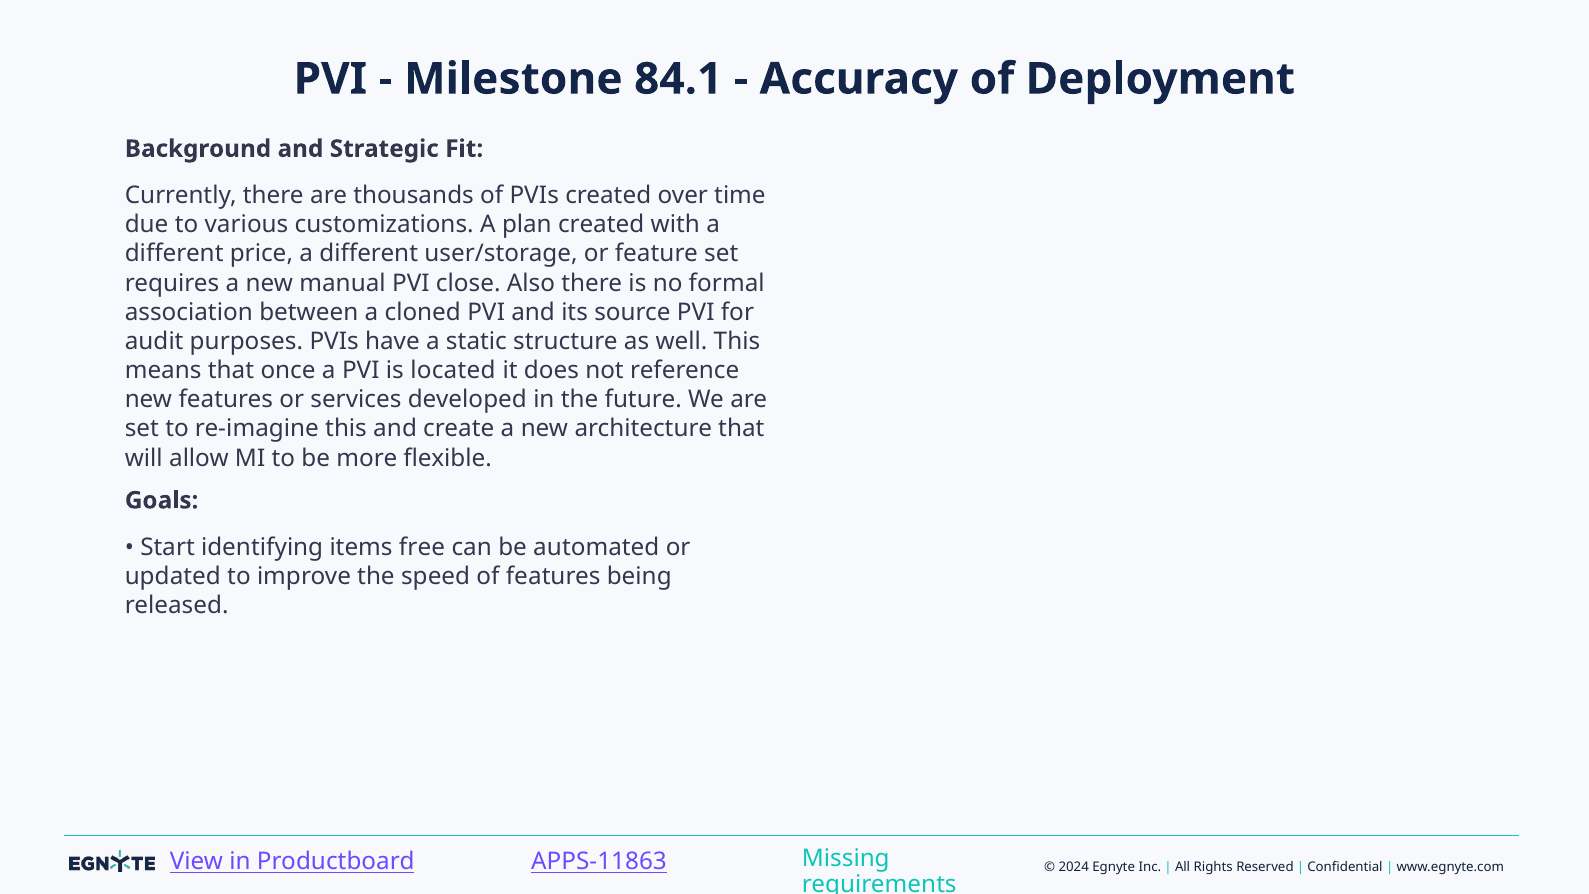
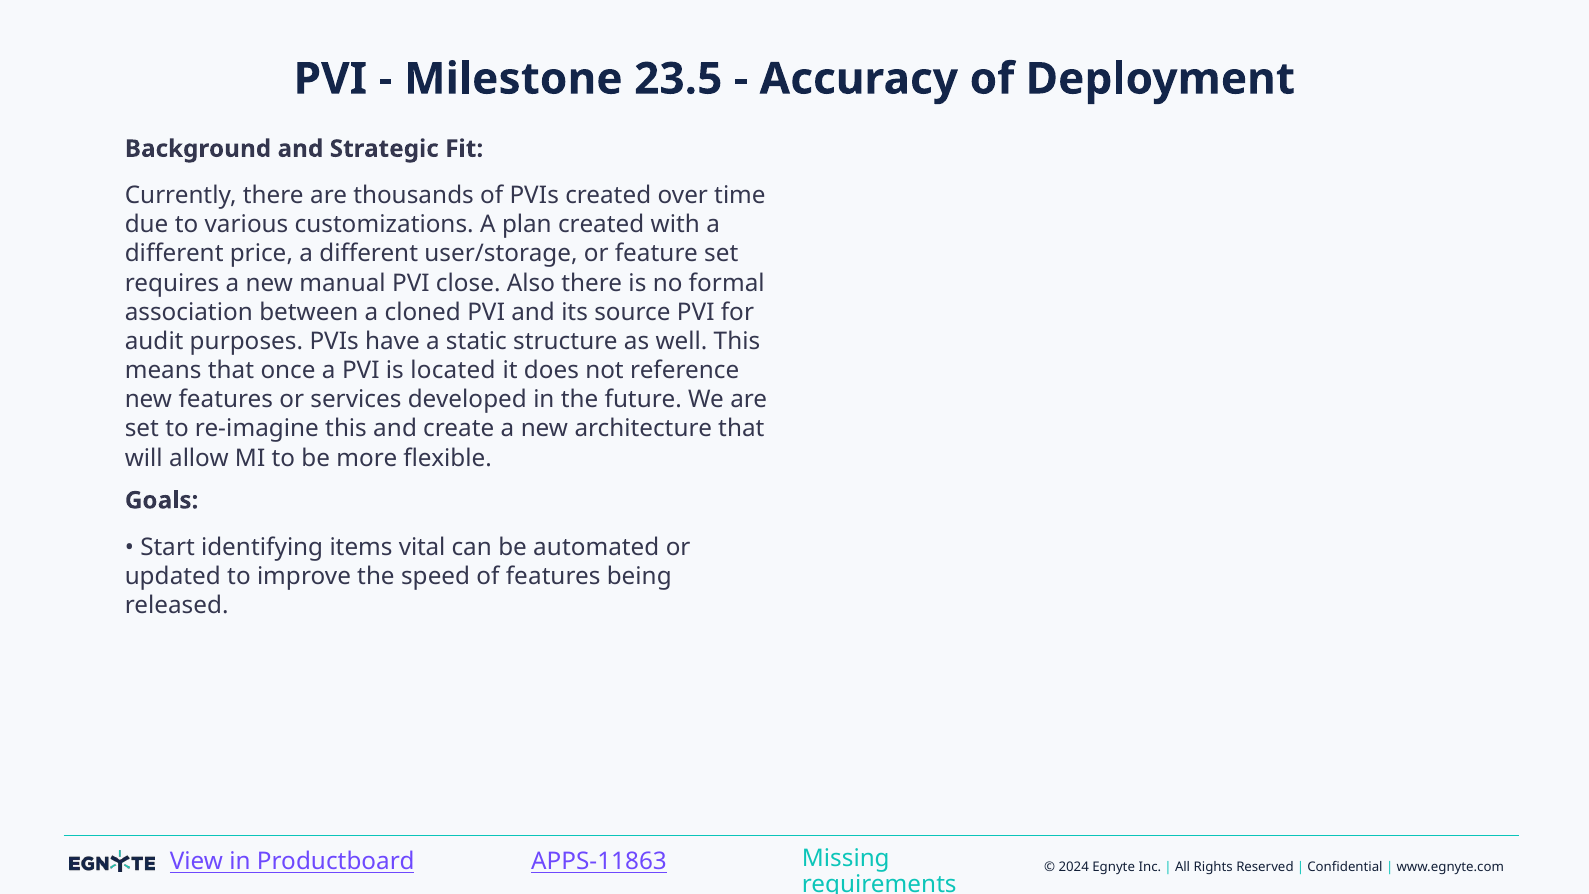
84.1: 84.1 -> 23.5
free: free -> vital
